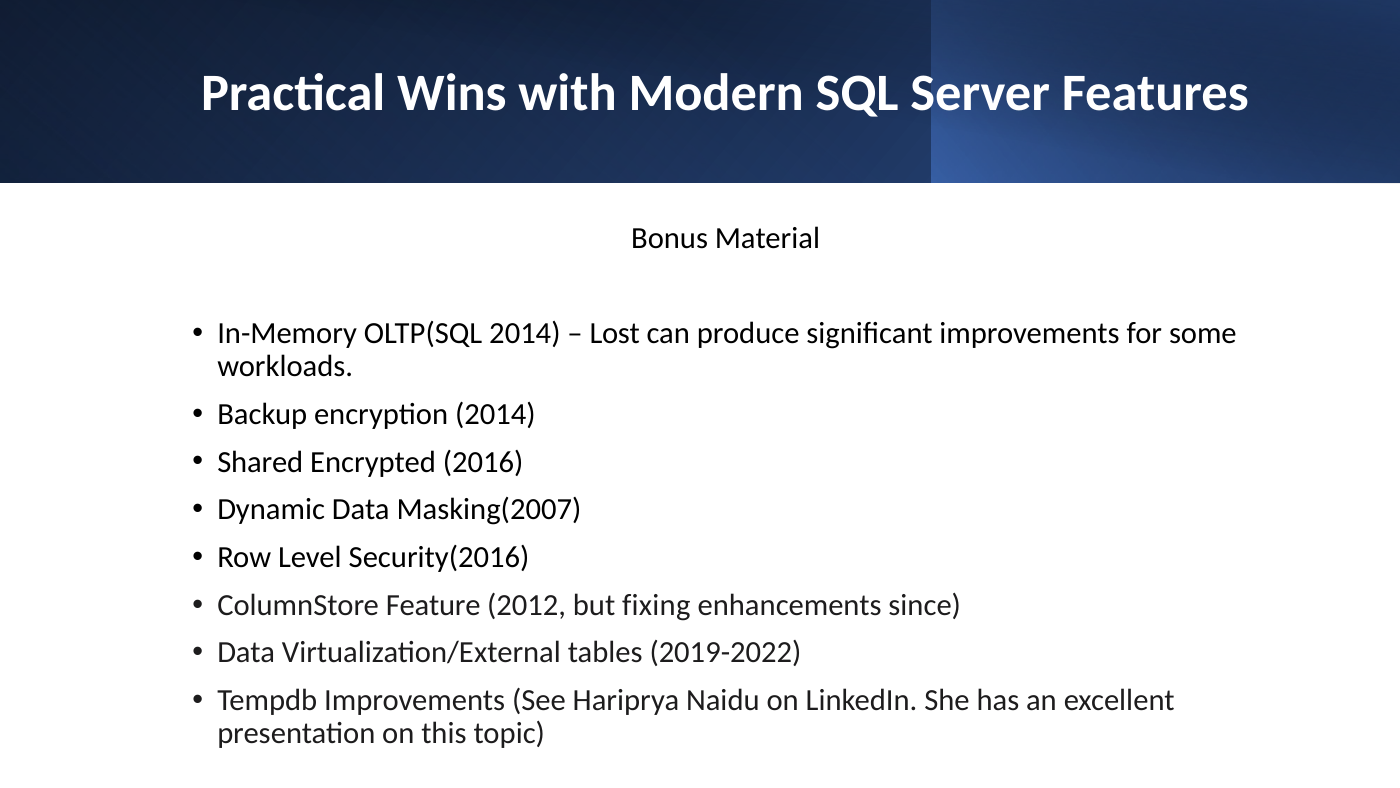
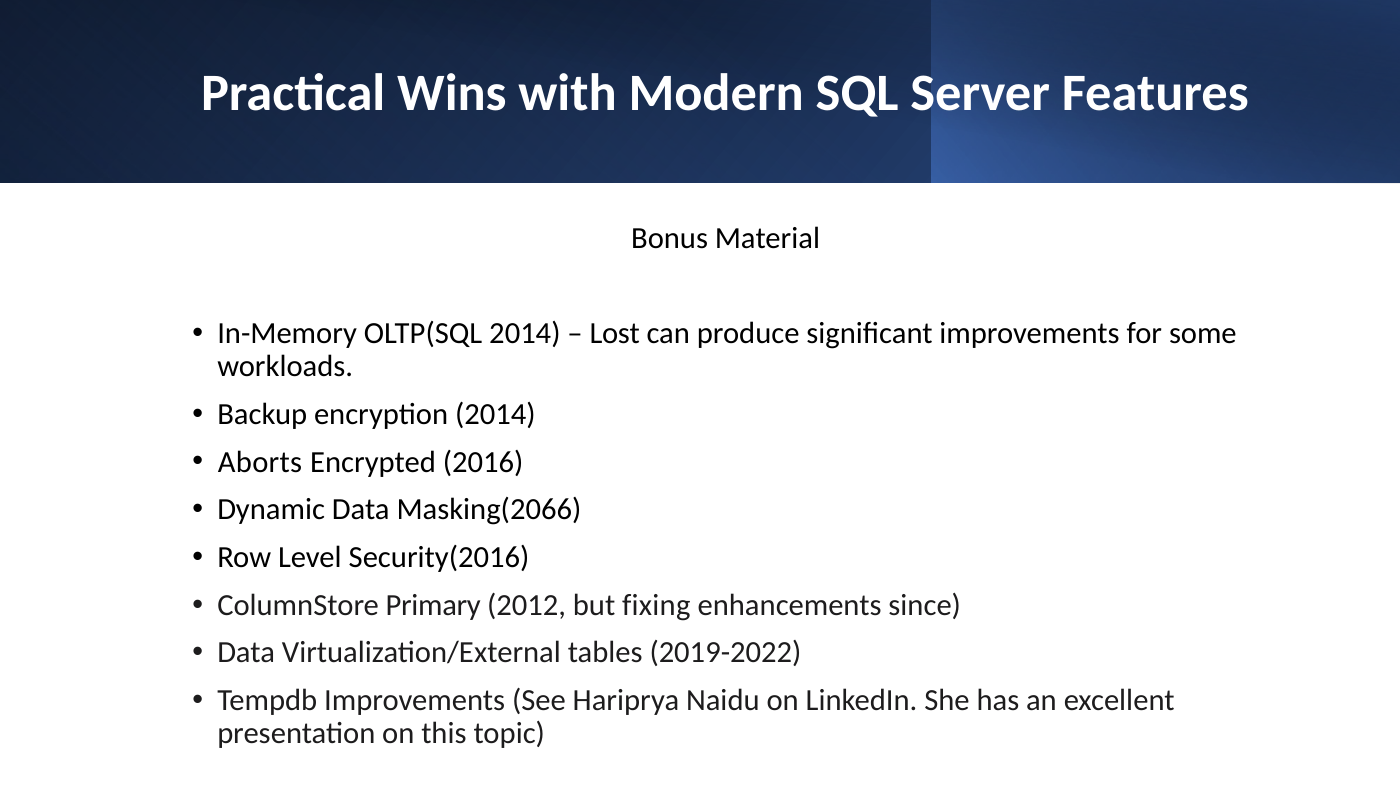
Shared: Shared -> Aborts
Masking(2007: Masking(2007 -> Masking(2066
Feature: Feature -> Primary
